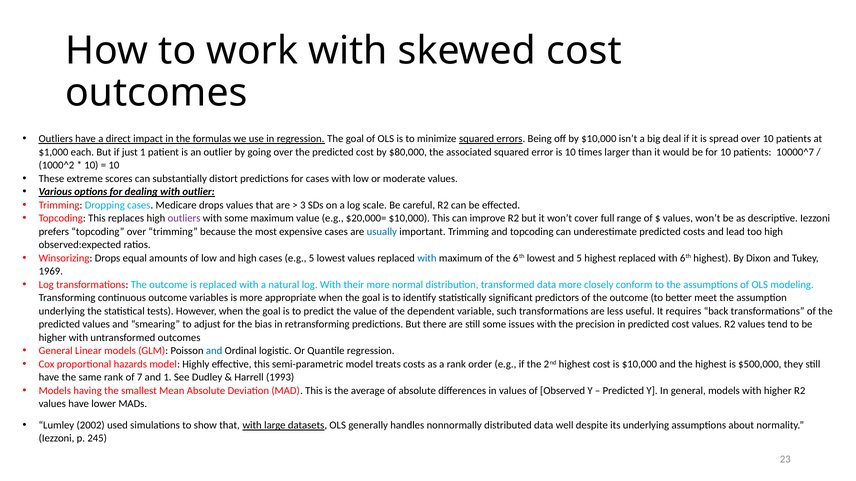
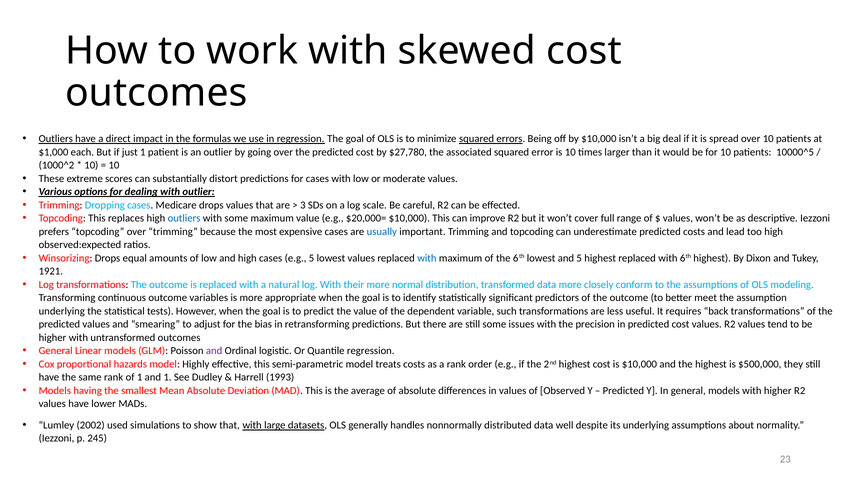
$80,000: $80,000 -> $27,780
10000^7: 10000^7 -> 10000^5
outliers at (184, 219) colour: purple -> blue
1969: 1969 -> 1921
and at (214, 351) colour: blue -> purple
of 7: 7 -> 1
